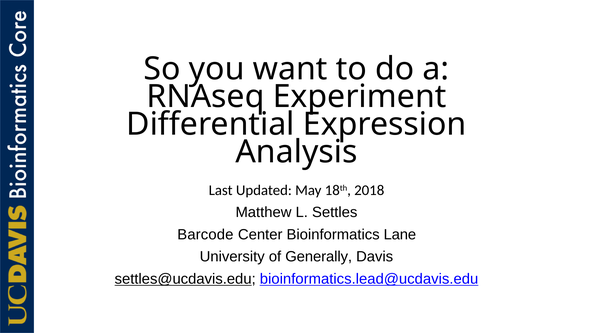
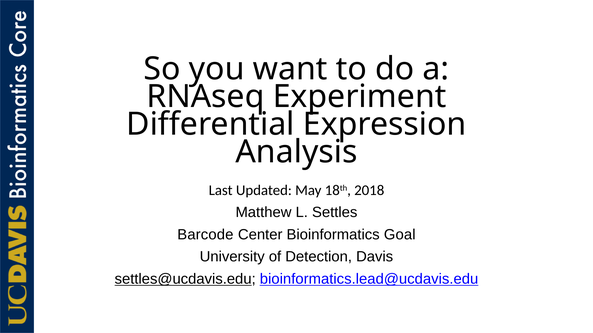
Lane: Lane -> Goal
Generally: Generally -> Detection
